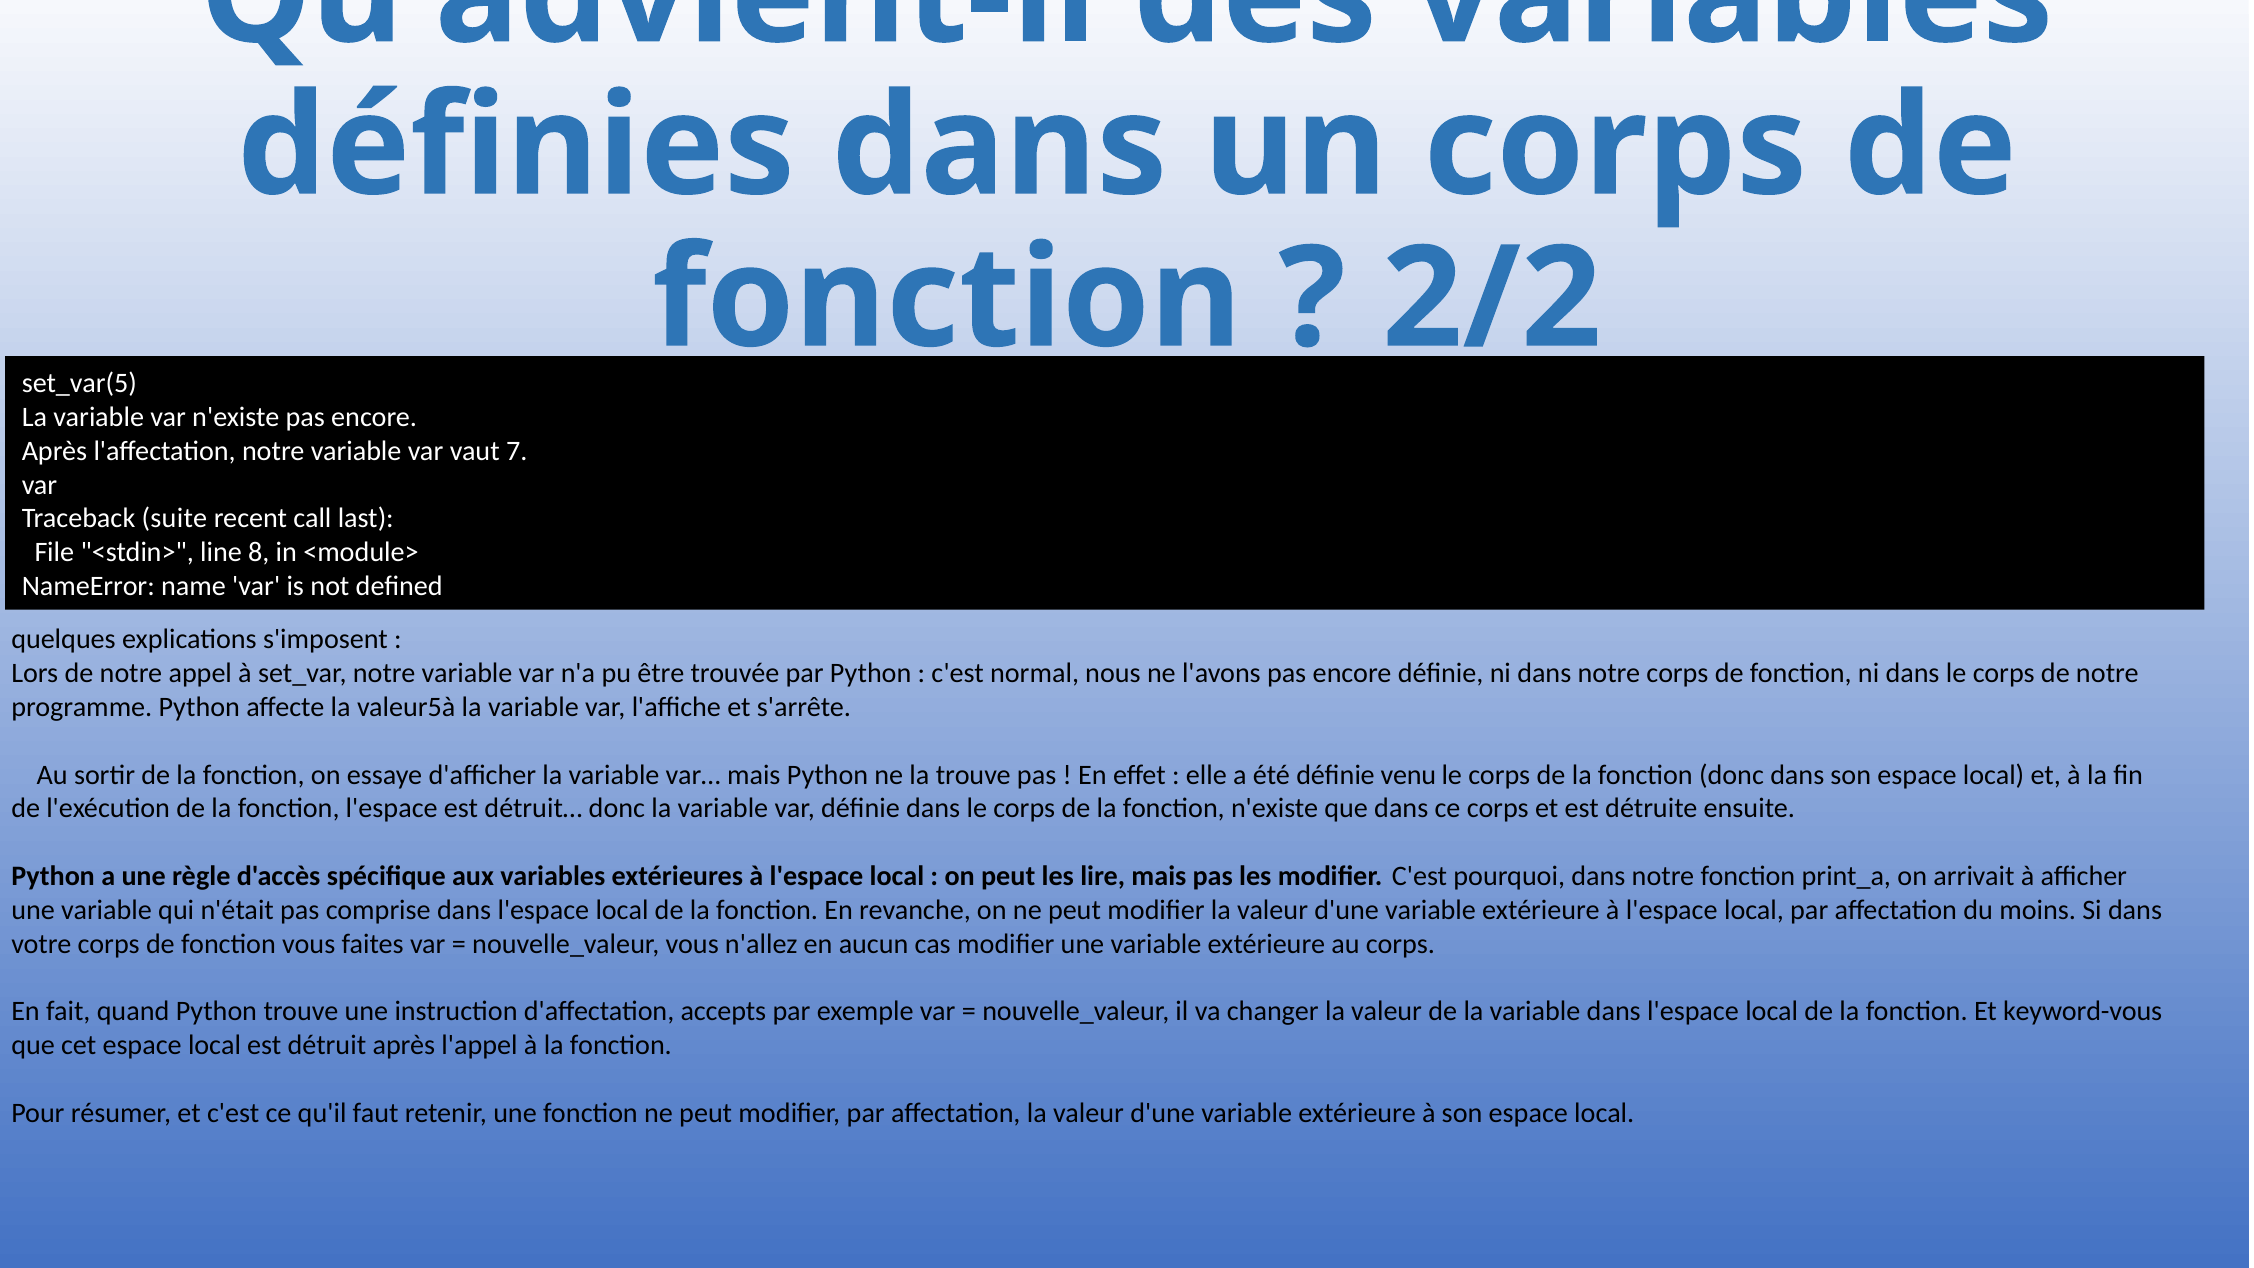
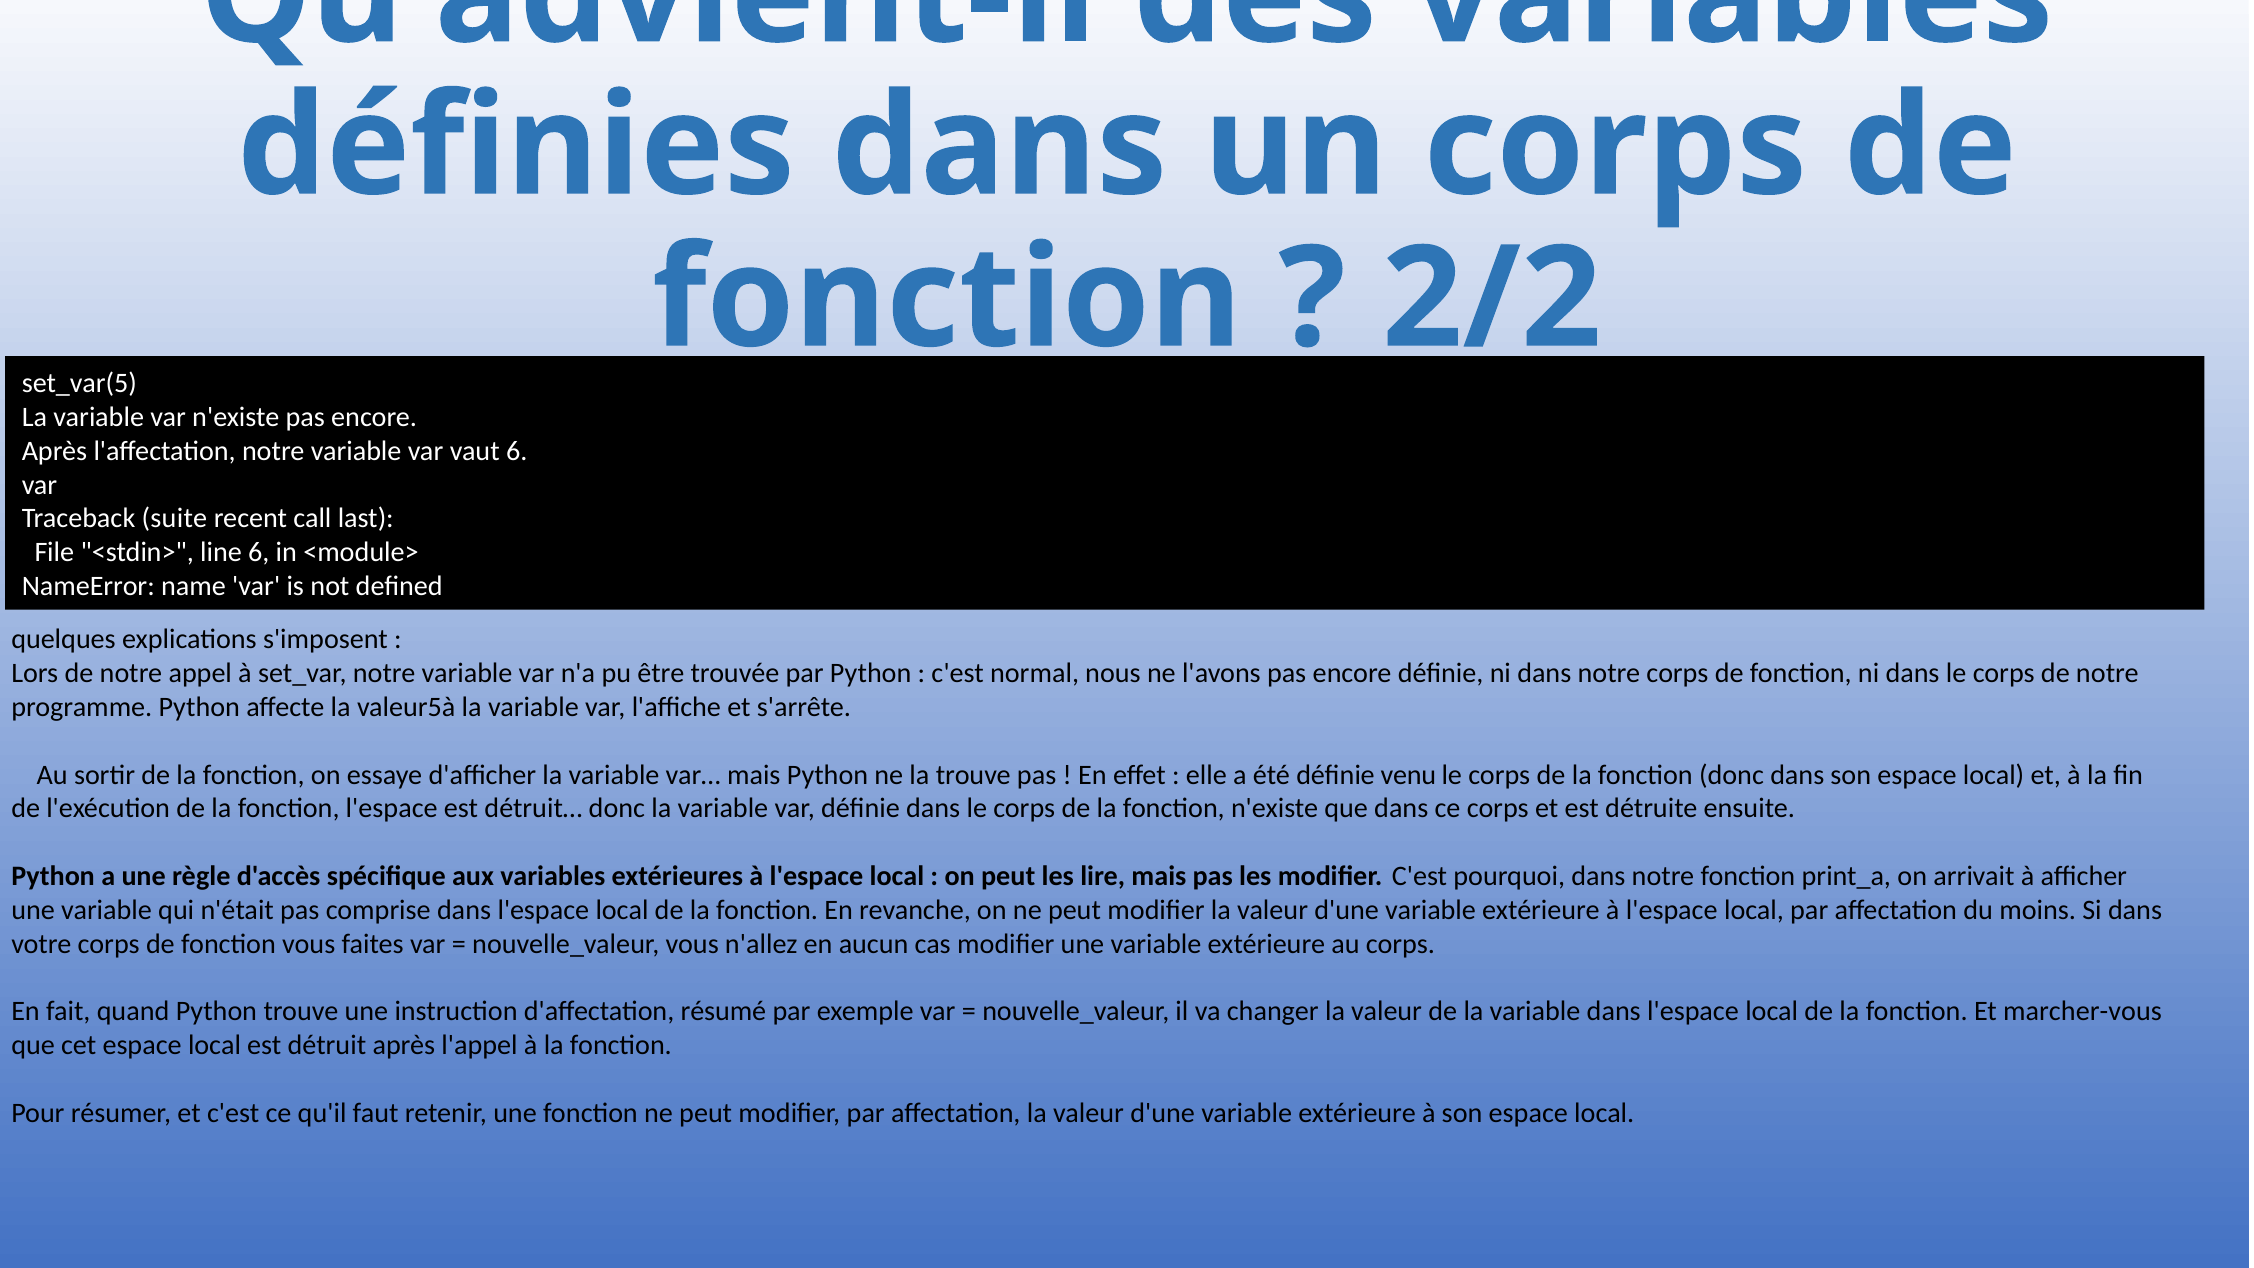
vaut 7: 7 -> 6
line 8: 8 -> 6
accepts: accepts -> résumé
keyword-vous: keyword-vous -> marcher-vous
